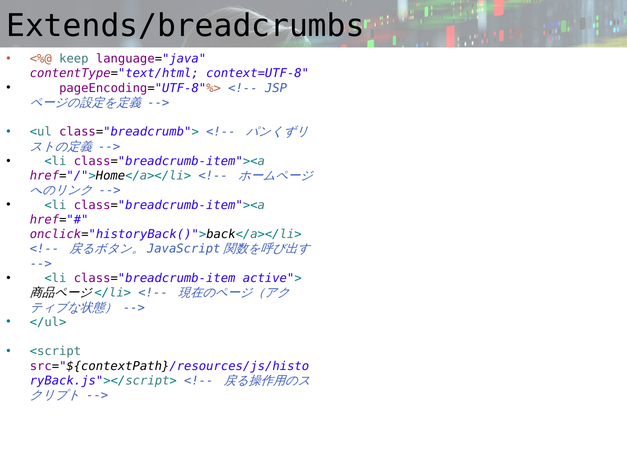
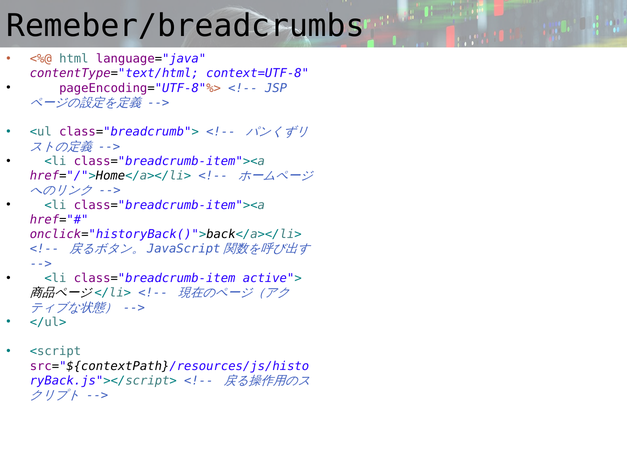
Extends/breadcrumbs: Extends/breadcrumbs -> Remeber/breadcrumbs
keep: keep -> html
